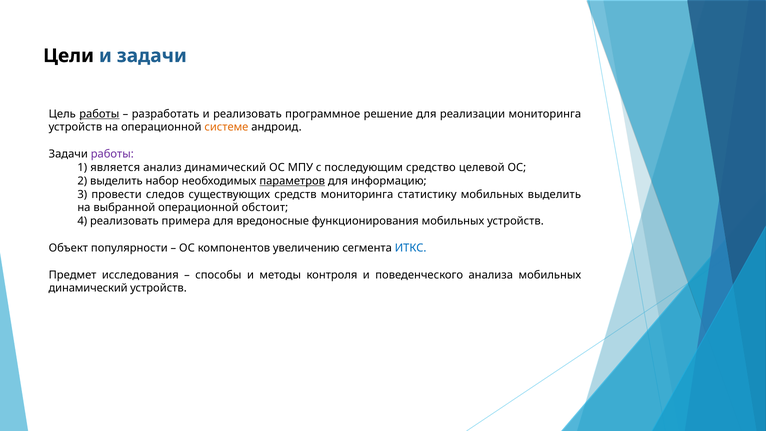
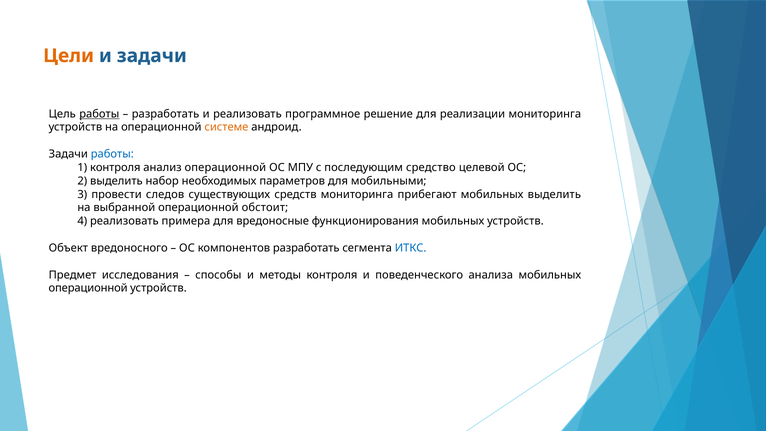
Цели colour: black -> orange
работы at (112, 154) colour: purple -> blue
1 является: является -> контроля
анализ динамический: динамический -> операционной
параметров underline: present -> none
информацию: информацию -> мобильными
статистику: статистику -> прибегают
популярности: популярности -> вредоносного
компонентов увеличению: увеличению -> разработать
динамический at (88, 288): динамический -> операционной
